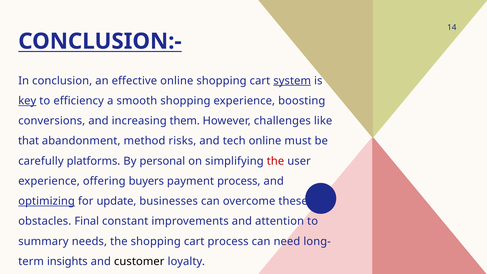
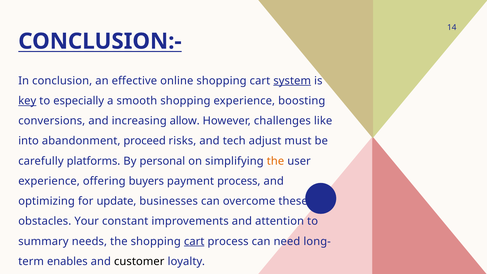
efficiency: efficiency -> especially
them: them -> allow
that: that -> into
method: method -> proceed
tech online: online -> adjust
the at (275, 161) colour: red -> orange
optimizing underline: present -> none
Final: Final -> Your
cart at (194, 241) underline: none -> present
insights: insights -> enables
